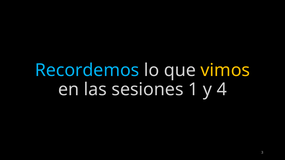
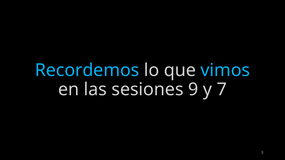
vimos colour: yellow -> light blue
1: 1 -> 9
4: 4 -> 7
